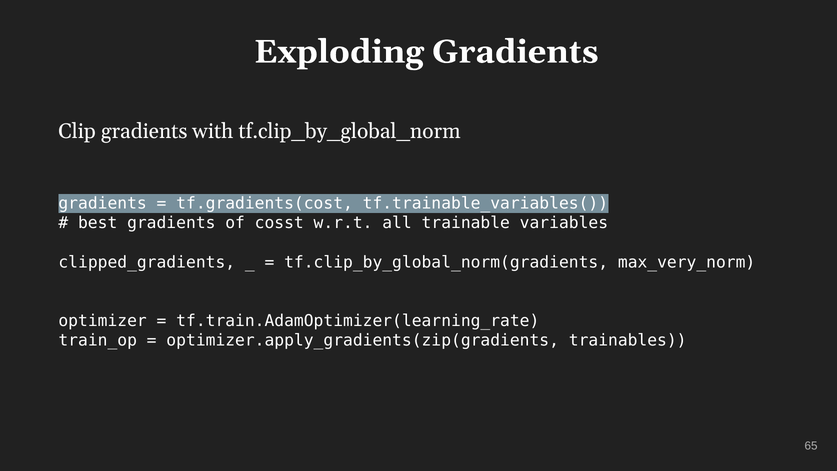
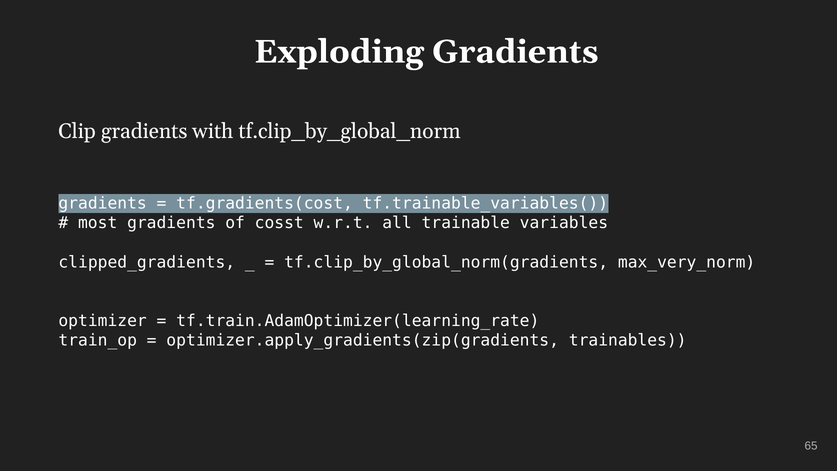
best: best -> most
